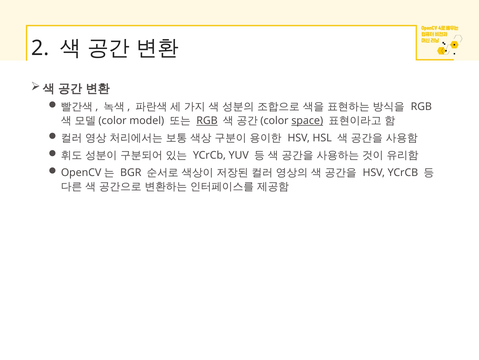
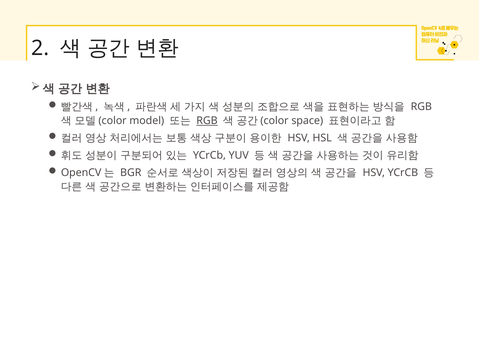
space underline: present -> none
